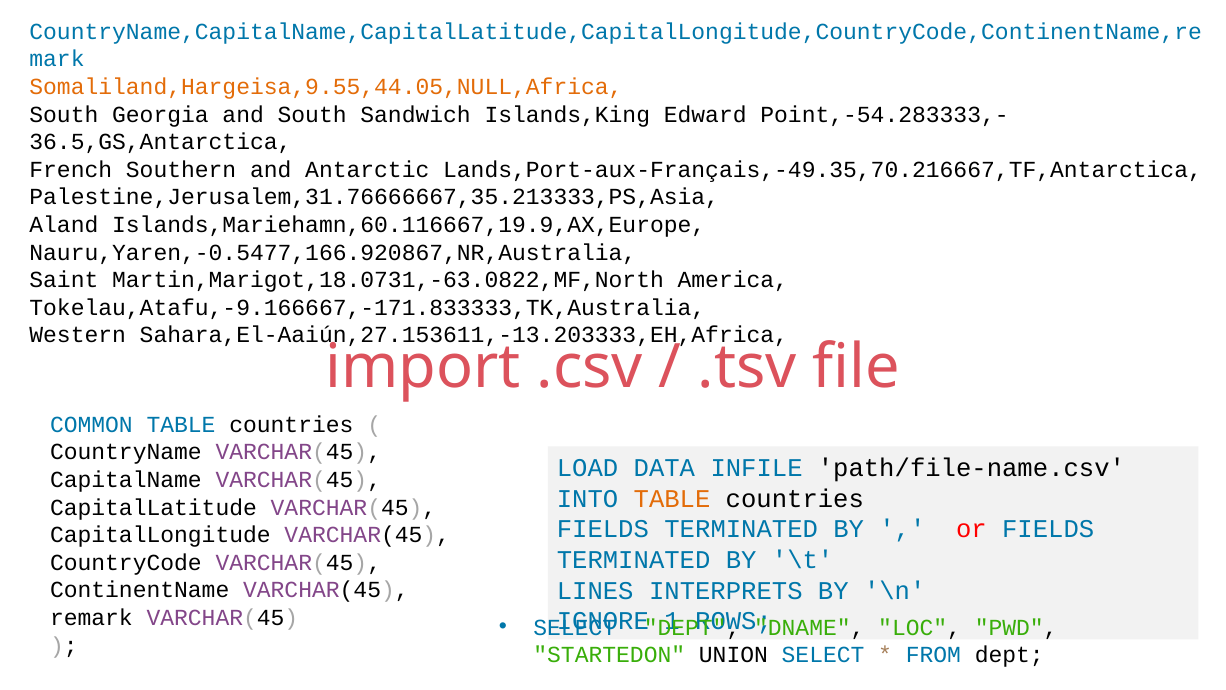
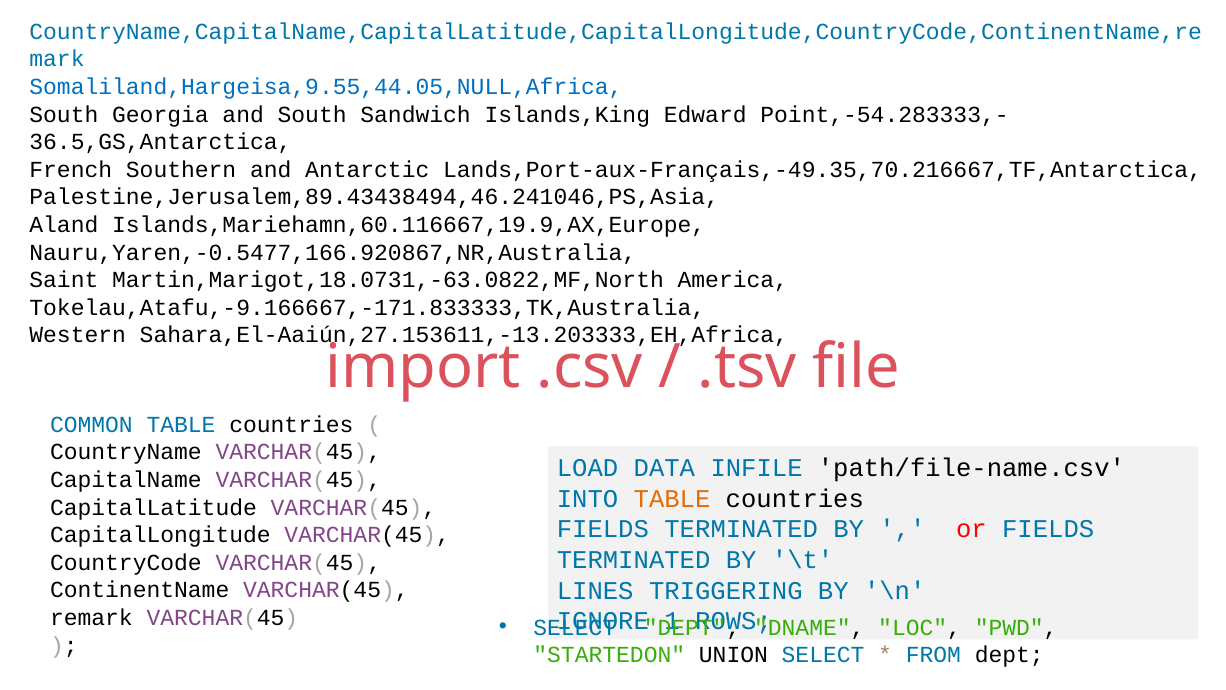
Somaliland,Hargeisa,9.55,44.05,NULL,Africa colour: orange -> blue
Palestine,Jerusalem,31.76666667,35.213333,PS,Asia: Palestine,Jerusalem,31.76666667,35.213333,PS,Asia -> Palestine,Jerusalem,89.43438494,46.241046,PS,Asia
INTERPRETS: INTERPRETS -> TRIGGERING
